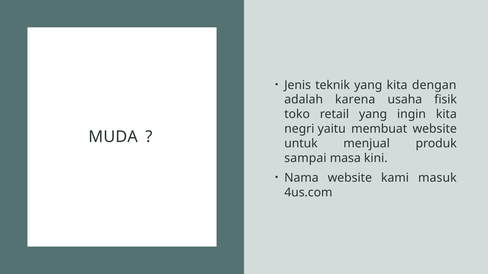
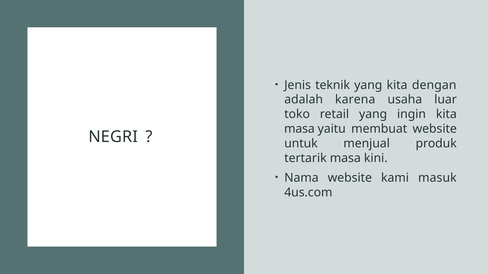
fisik: fisik -> luar
negri at (299, 129): negri -> masa
MUDA: MUDA -> NEGRI
sampai: sampai -> tertarik
